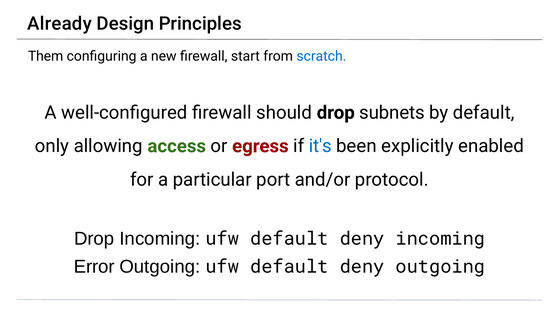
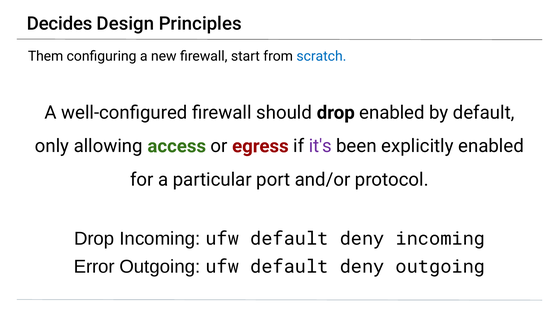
Already: Already -> Decides
drop subnets: subnets -> enabled
it's colour: blue -> purple
